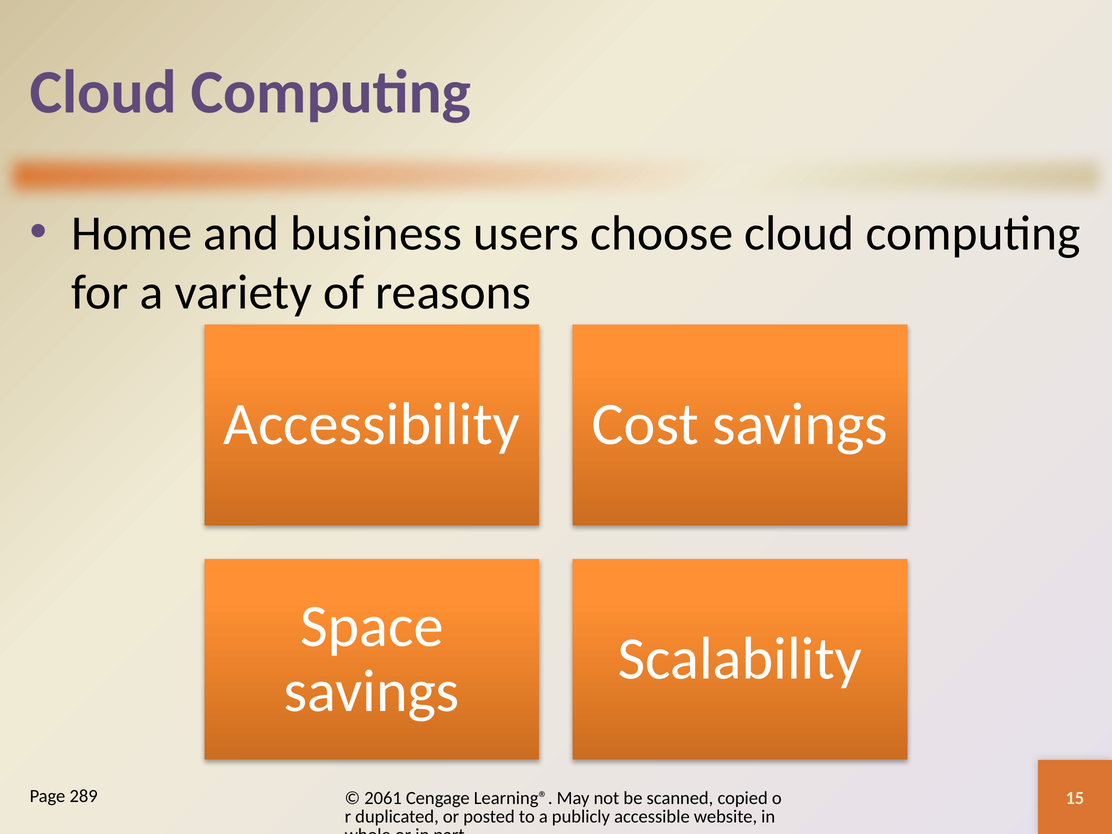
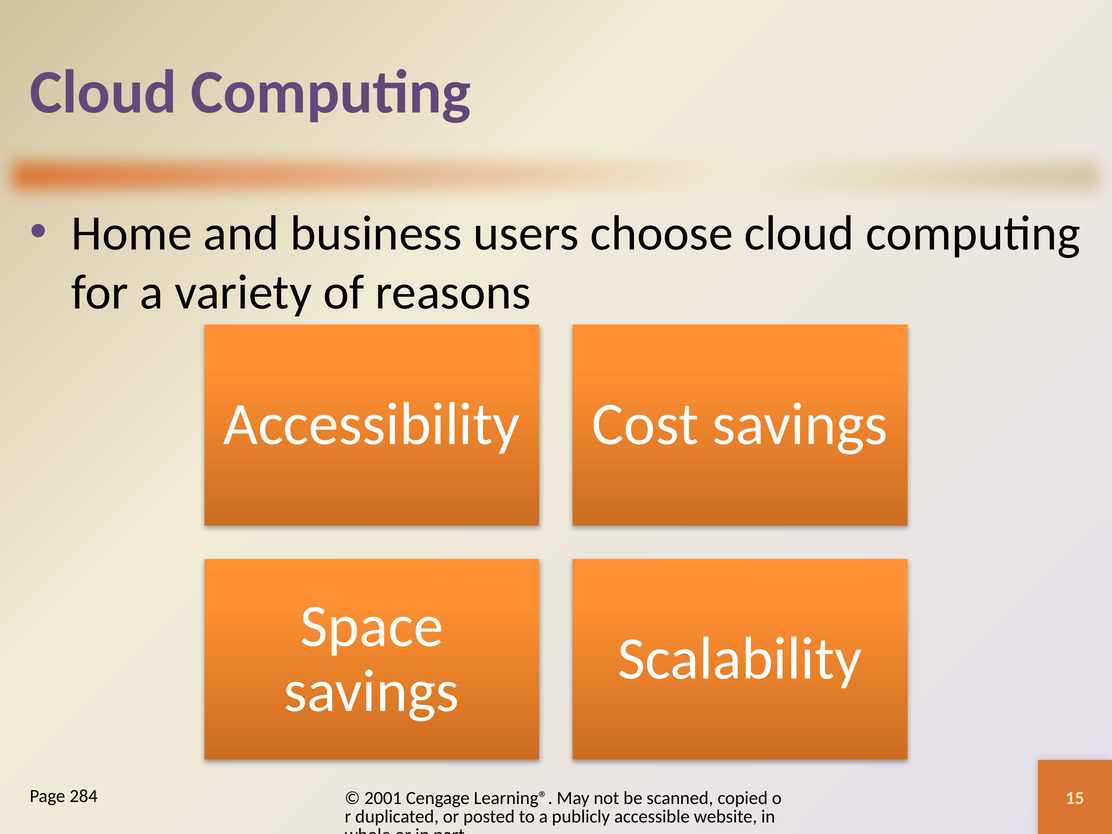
289: 289 -> 284
2061: 2061 -> 2001
